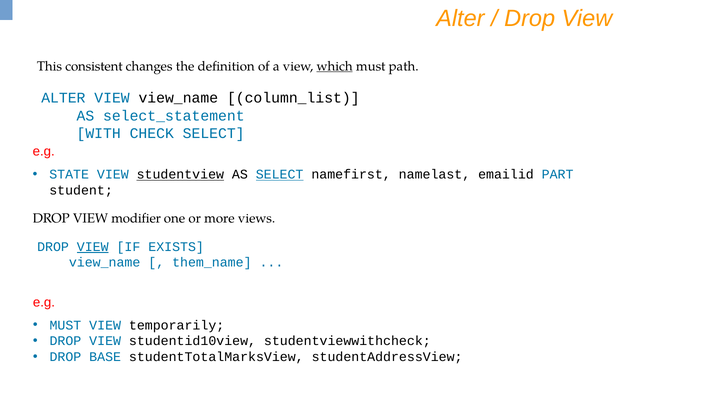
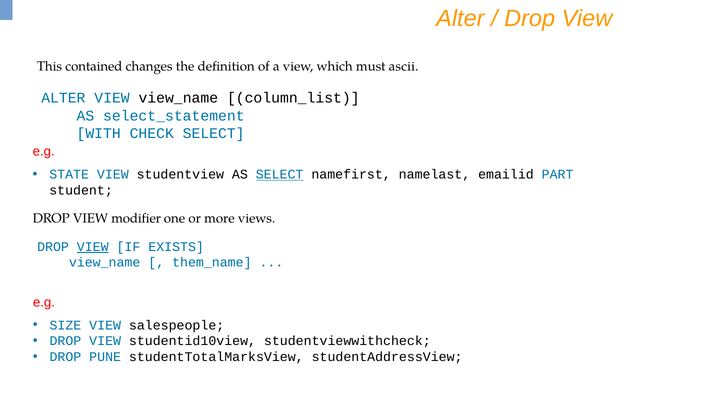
consistent: consistent -> contained
which underline: present -> none
path: path -> ascii
studentview underline: present -> none
MUST at (65, 325): MUST -> SIZE
temporarily: temporarily -> salespeople
BASE: BASE -> PUNE
